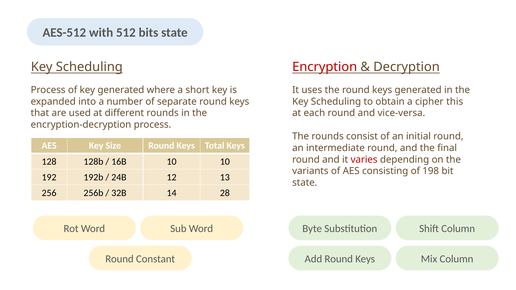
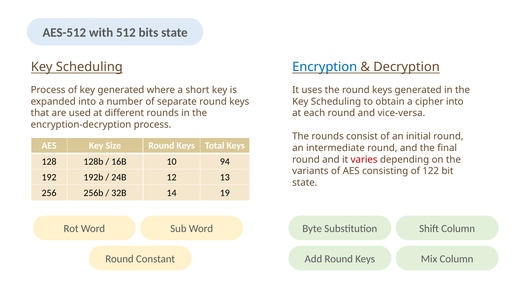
Encryption colour: red -> blue
cipher this: this -> into
10 10: 10 -> 94
198: 198 -> 122
28: 28 -> 19
